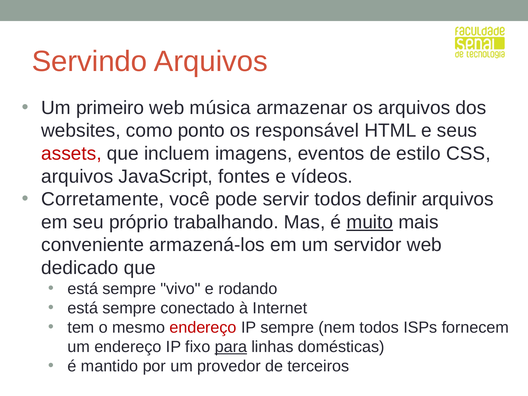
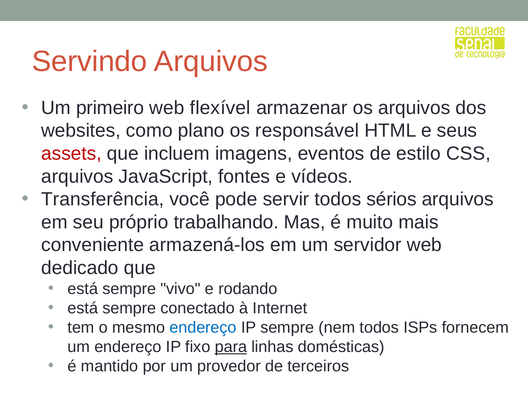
música: música -> flexível
ponto: ponto -> plano
Corretamente: Corretamente -> Transferência
definir: definir -> sérios
muito underline: present -> none
endereço at (203, 327) colour: red -> blue
